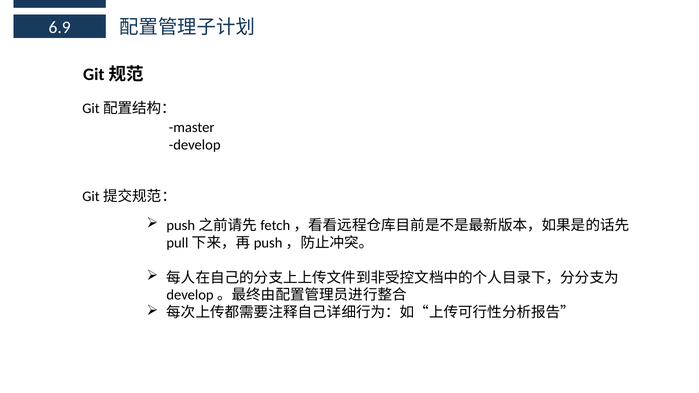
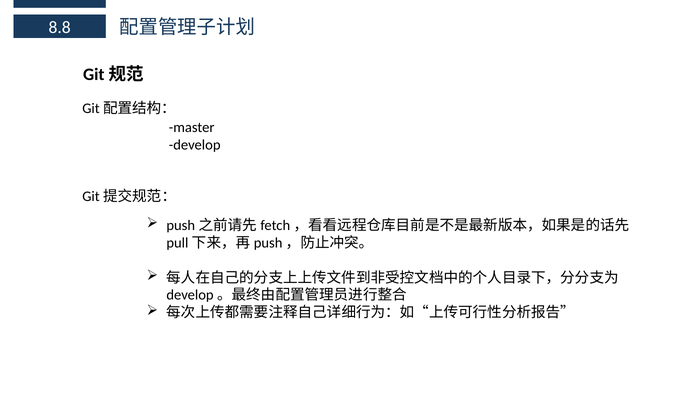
6.9: 6.9 -> 8.8
